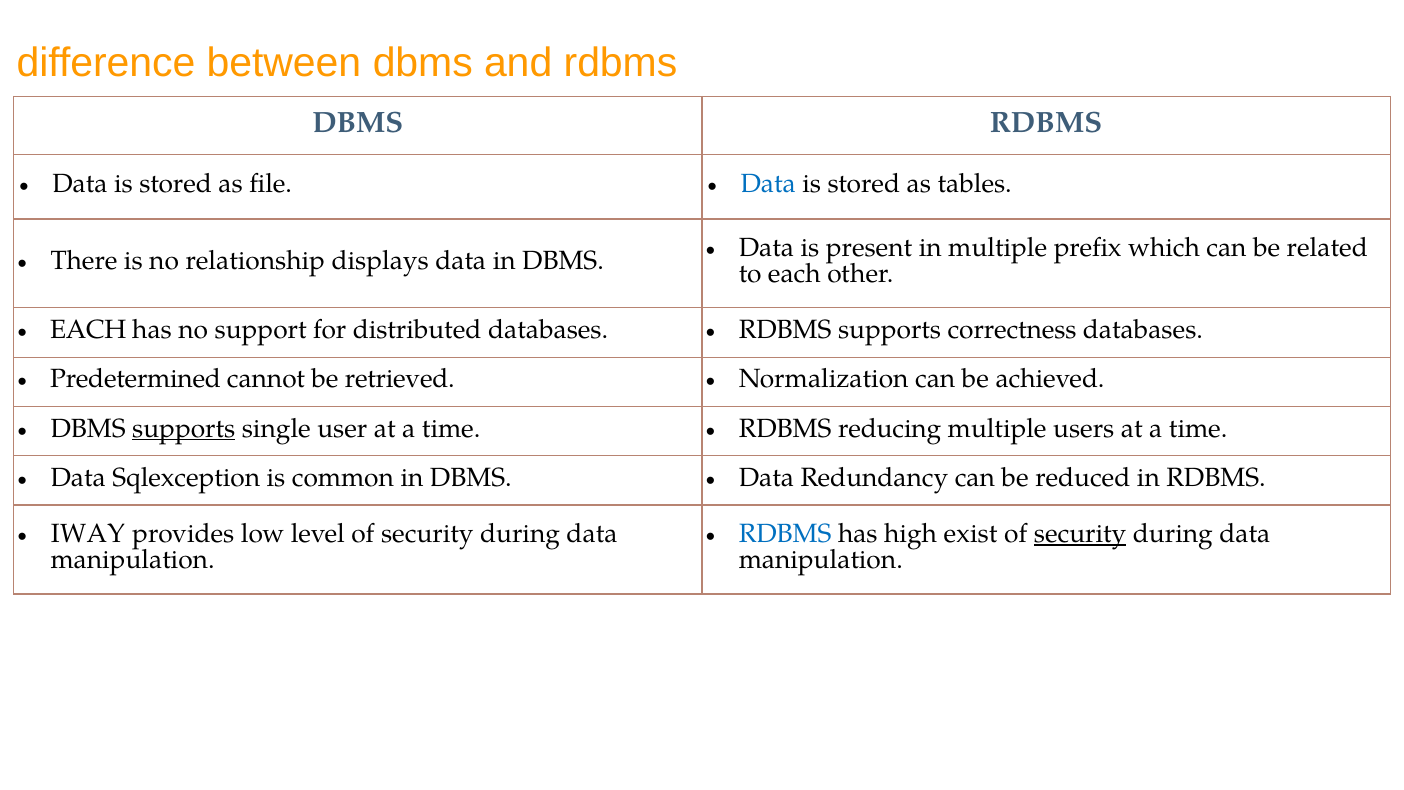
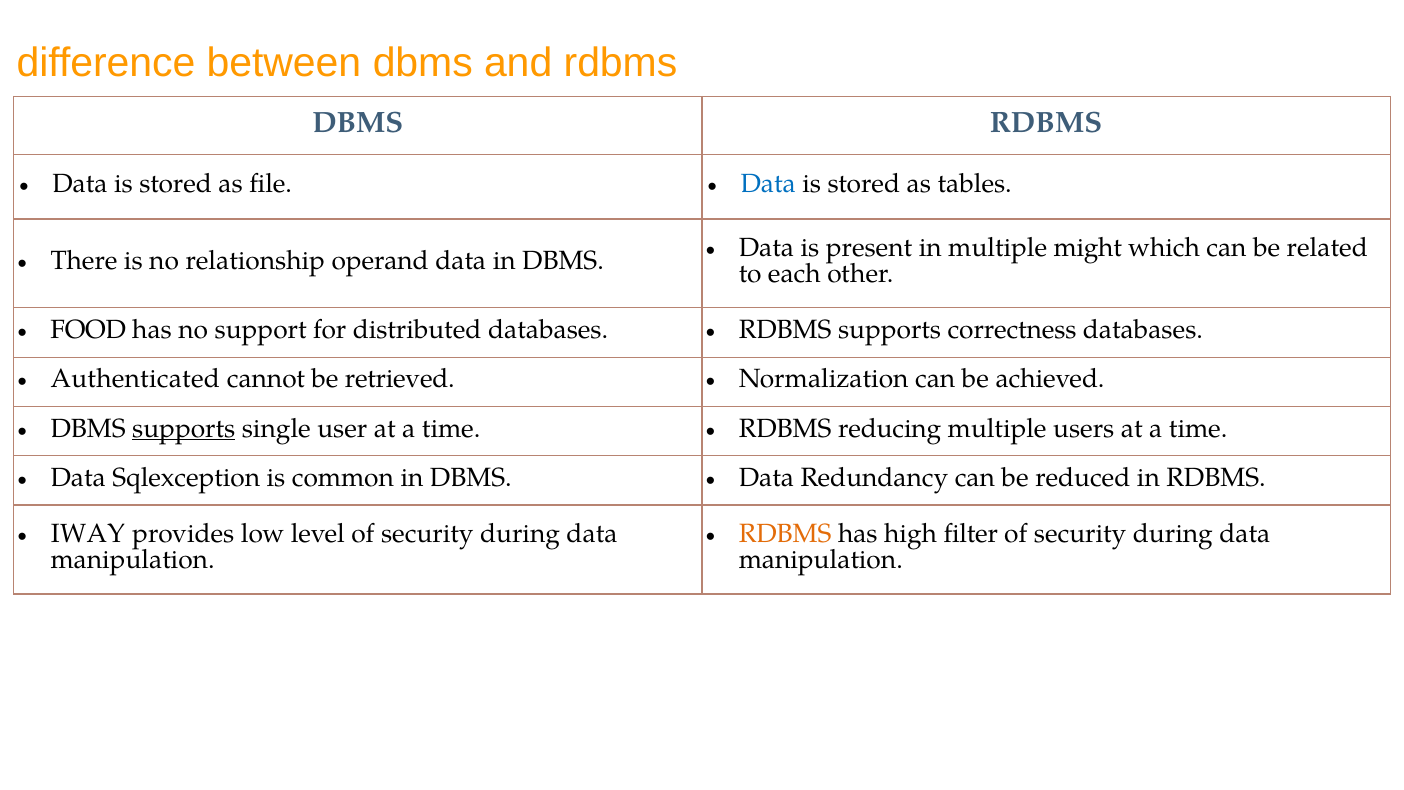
prefix: prefix -> might
displays: displays -> operand
EACH at (88, 330): EACH -> FOOD
Predetermined: Predetermined -> Authenticated
RDBMS at (785, 533) colour: blue -> orange
exist: exist -> filter
security at (1080, 533) underline: present -> none
